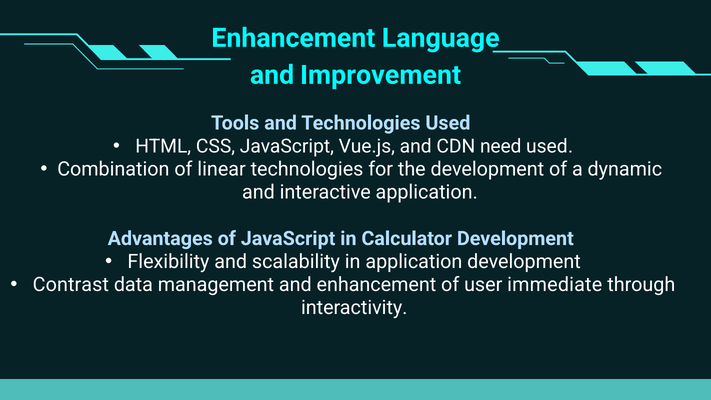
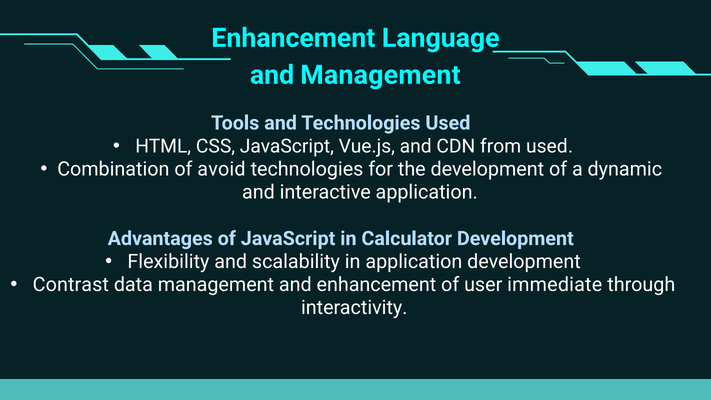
and Improvement: Improvement -> Management
need: need -> from
linear: linear -> avoid
